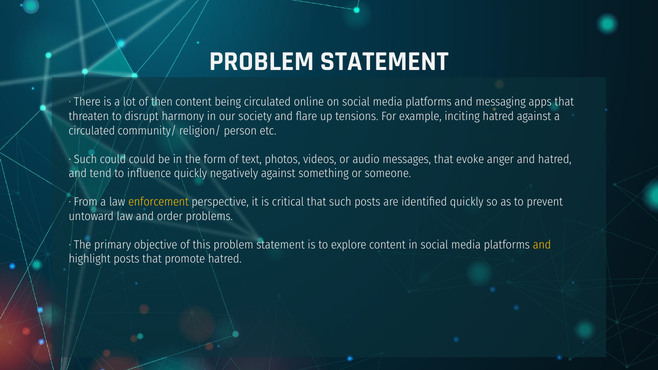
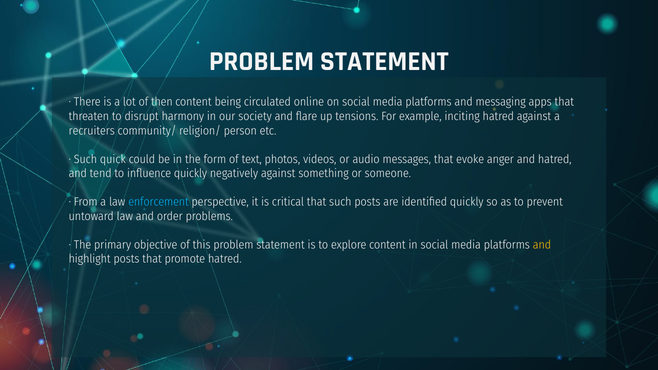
circulated at (92, 131): circulated -> recruiters
Such could: could -> quick
enforcement colour: yellow -> light blue
